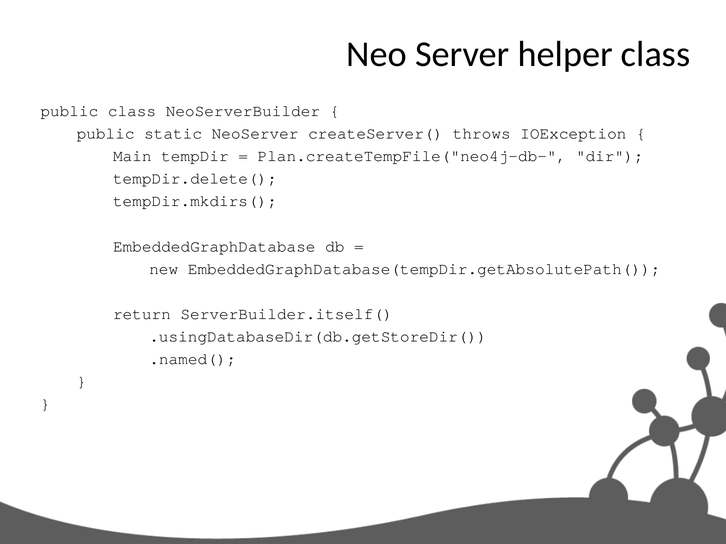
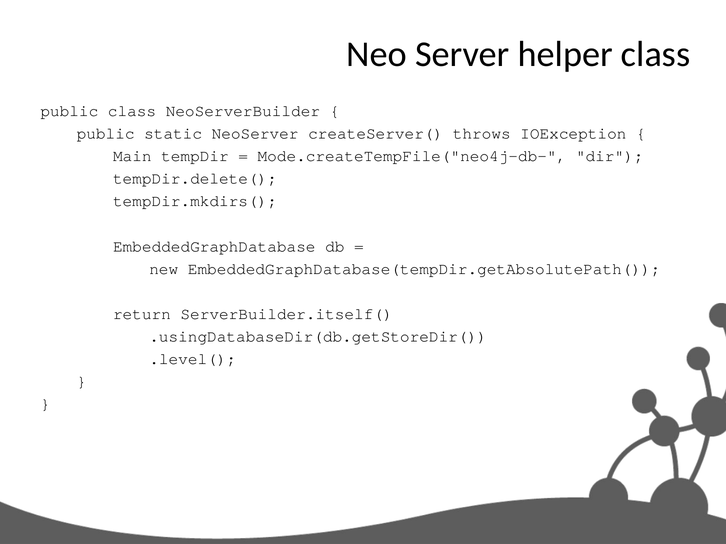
Plan.createTempFile("neo4j-db-: Plan.createTempFile("neo4j-db- -> Mode.createTempFile("neo4j-db-
.named(: .named( -> .level(
